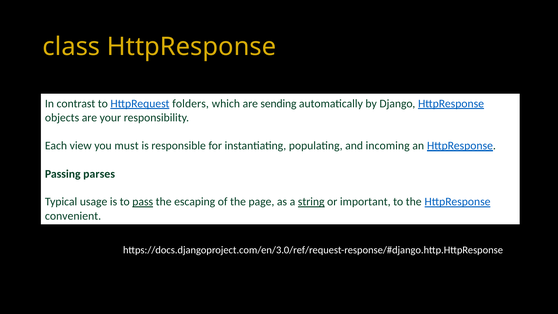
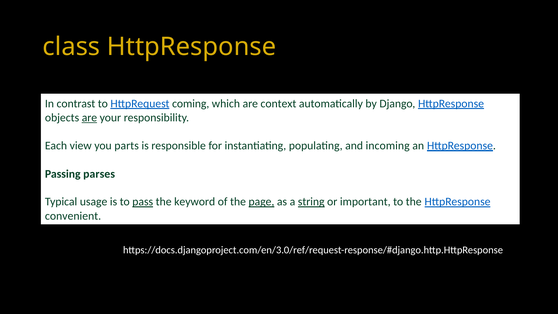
folders: folders -> coming
sending: sending -> context
are at (89, 118) underline: none -> present
must: must -> parts
escaping: escaping -> keyword
page underline: none -> present
